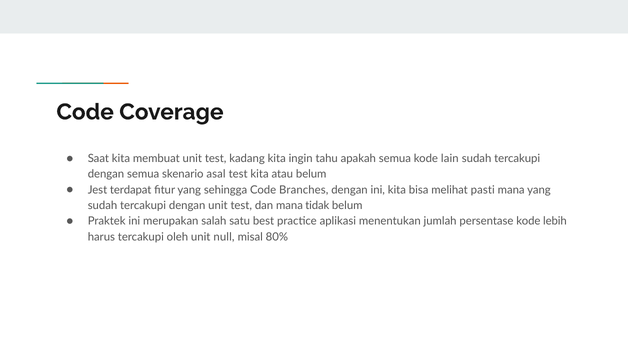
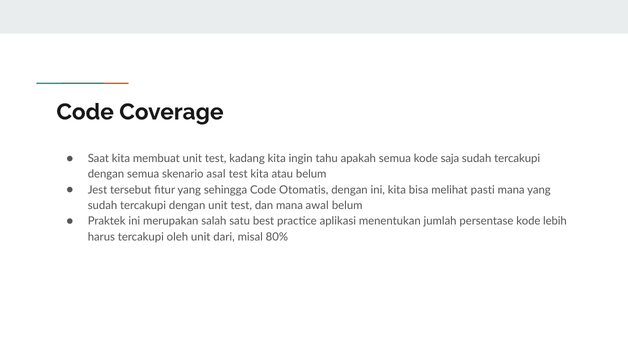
lain: lain -> saja
terdapat: terdapat -> tersebut
Branches: Branches -> Otomatis
tidak: tidak -> awal
null: null -> dari
